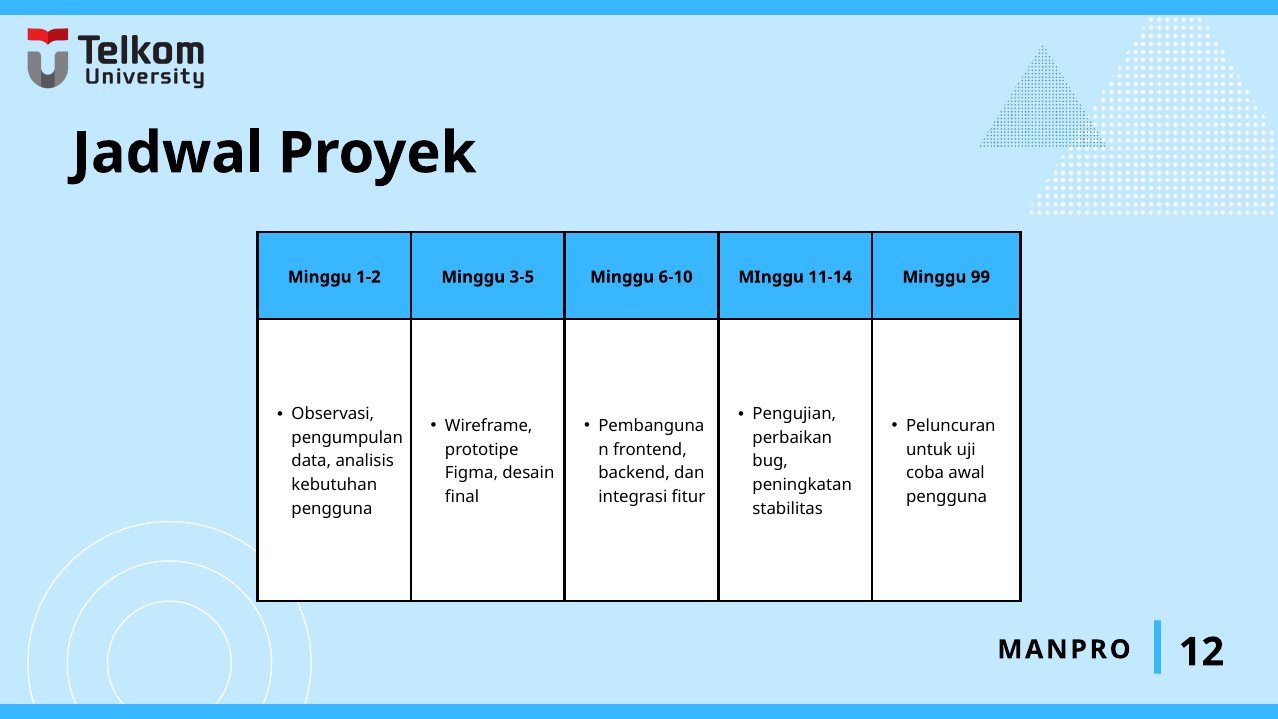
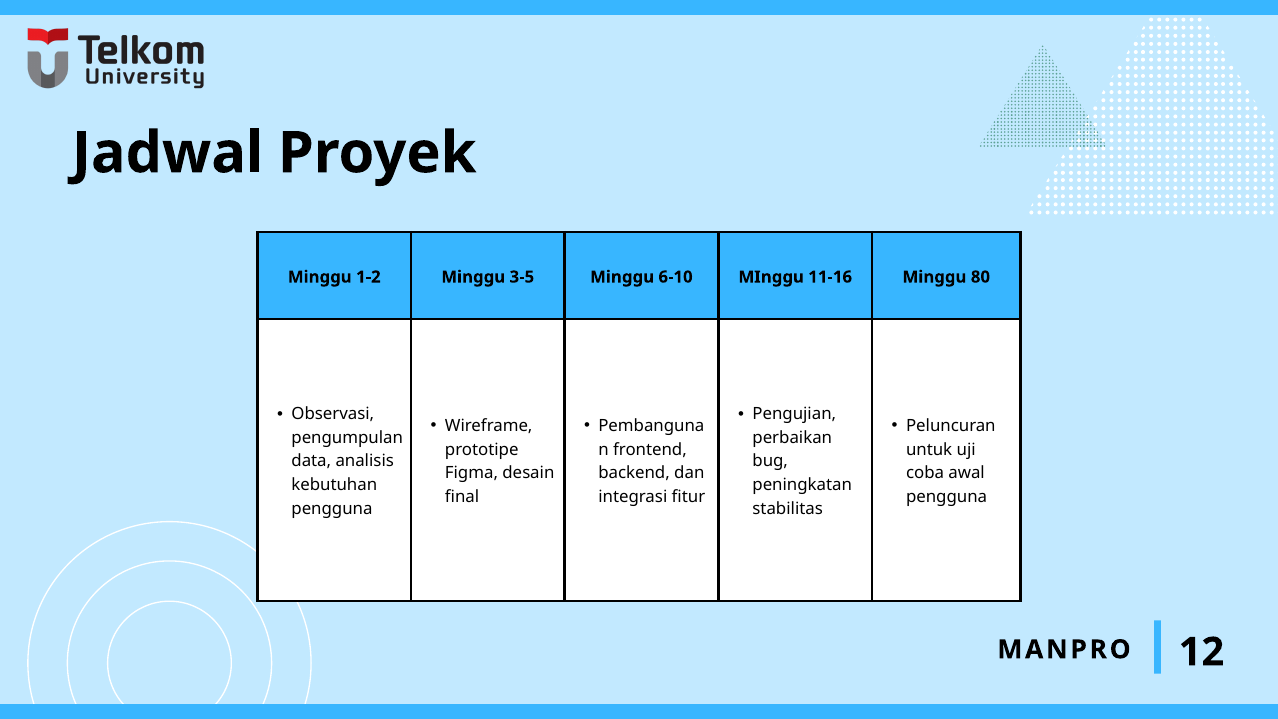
11-14: 11-14 -> 11-16
99: 99 -> 80
